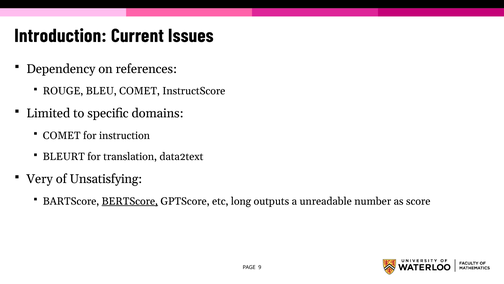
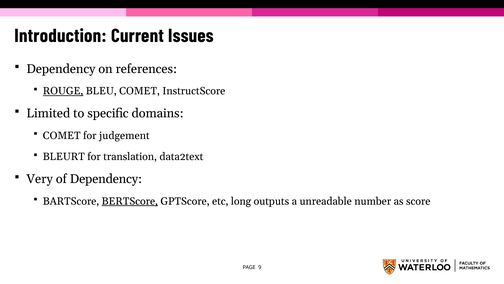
ROUGE underline: none -> present
instruction: instruction -> judgement
of Unsatisfying: Unsatisfying -> Dependency
